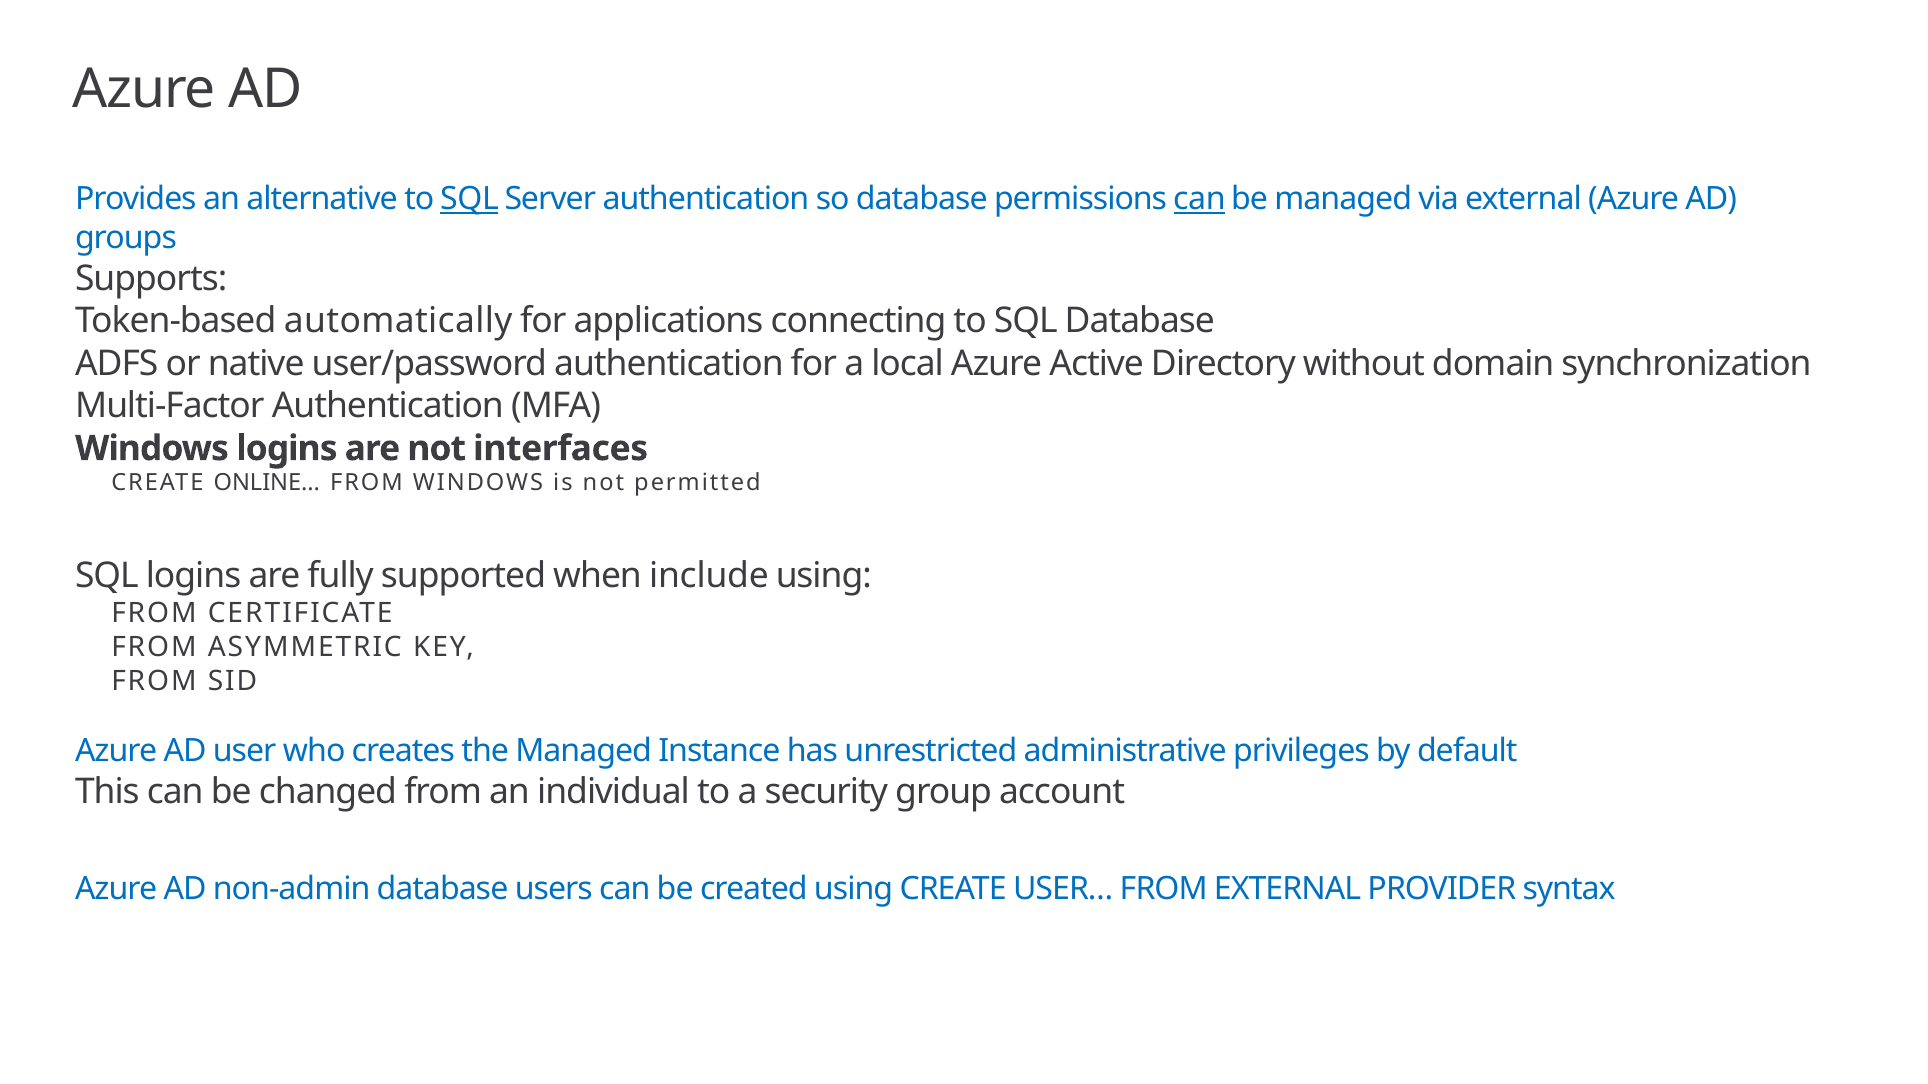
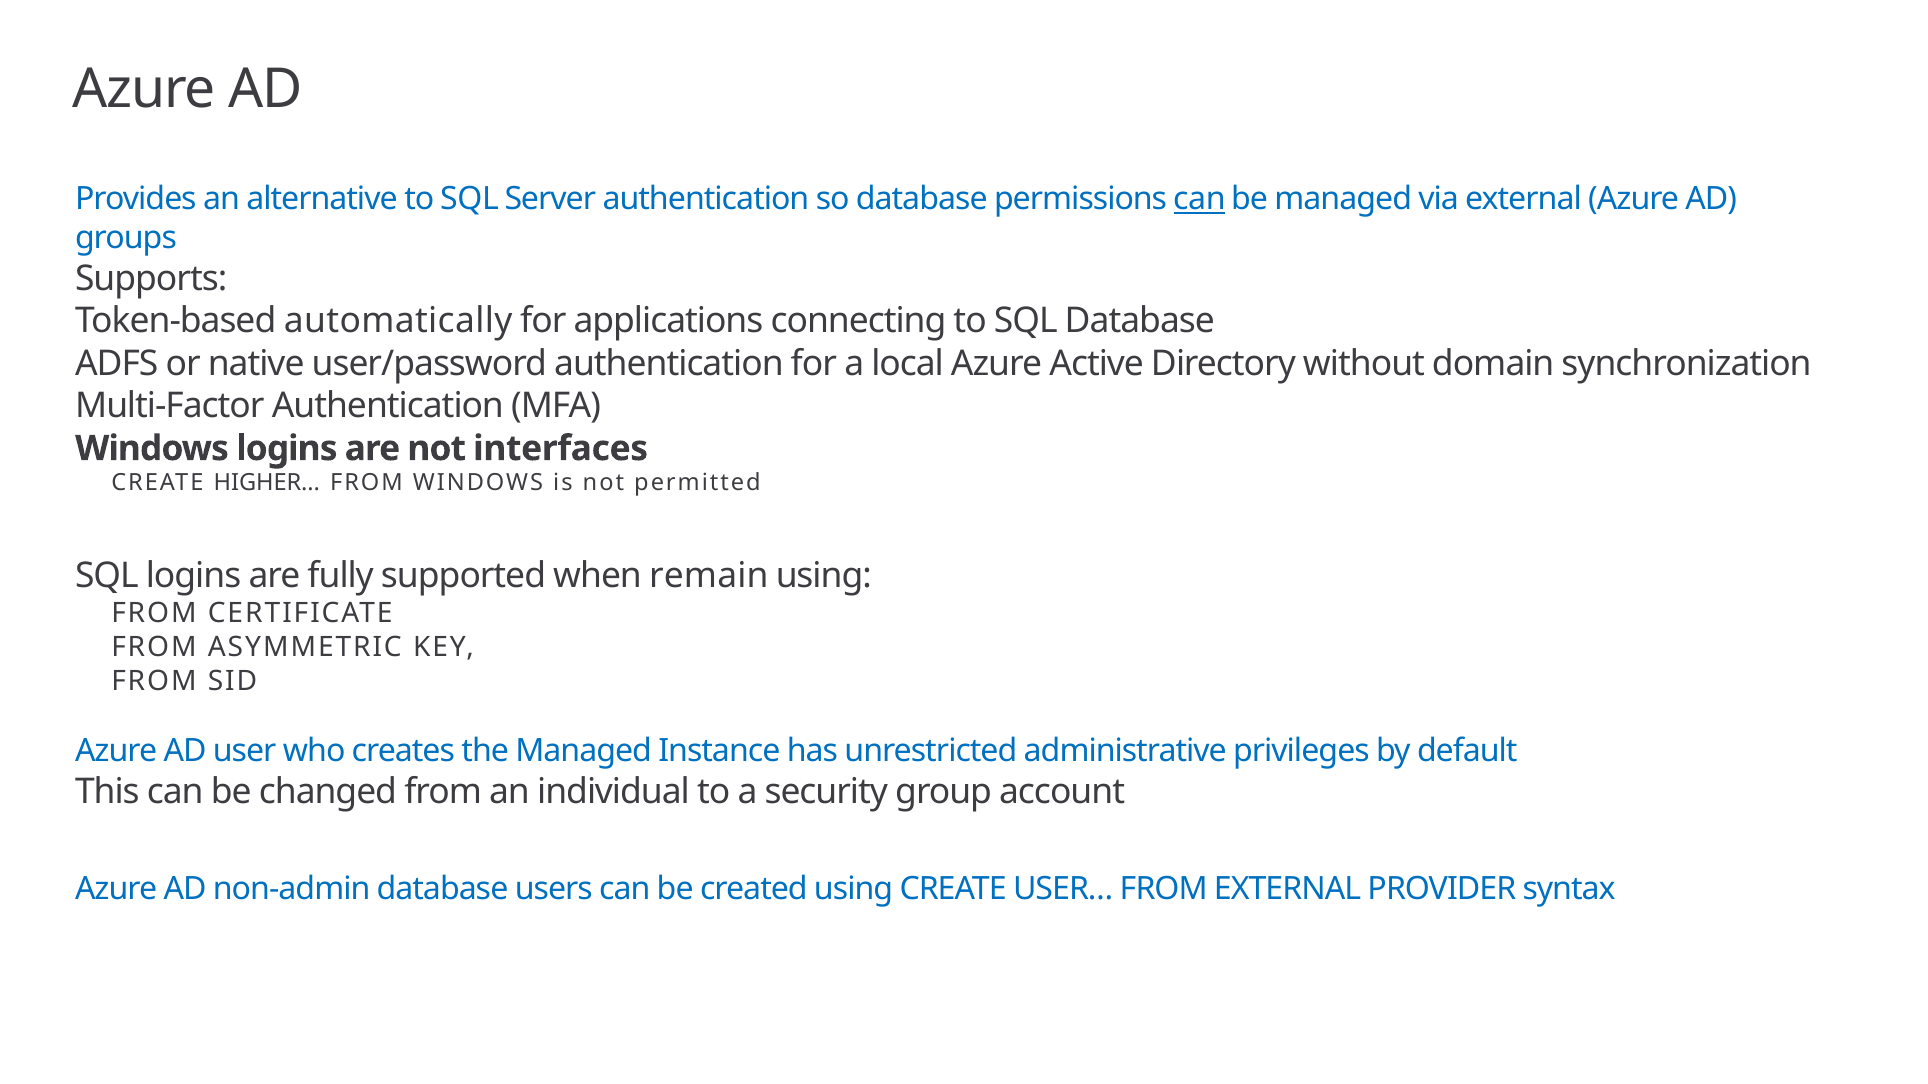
SQL at (469, 199) underline: present -> none
ONLINE: ONLINE -> HIGHER
include: include -> remain
